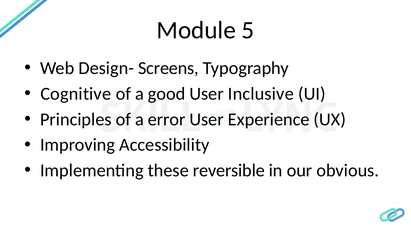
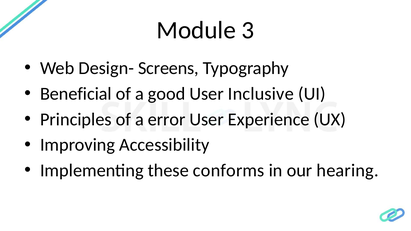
5: 5 -> 3
Cognitive: Cognitive -> Beneficial
reversible: reversible -> conforms
obvious: obvious -> hearing
